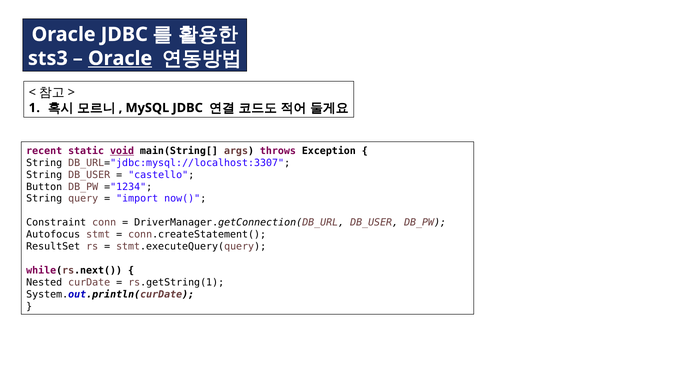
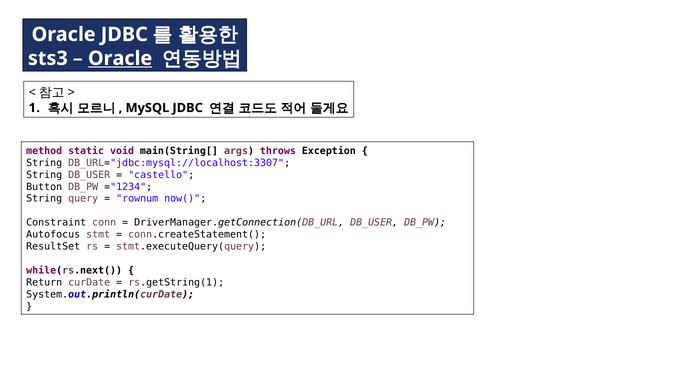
recent: recent -> method
void underline: present -> none
import: import -> rownum
Nested: Nested -> Return
